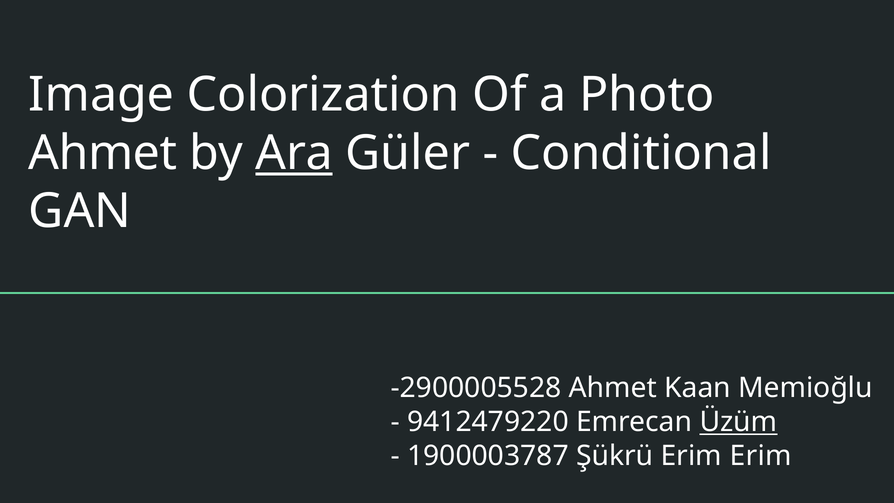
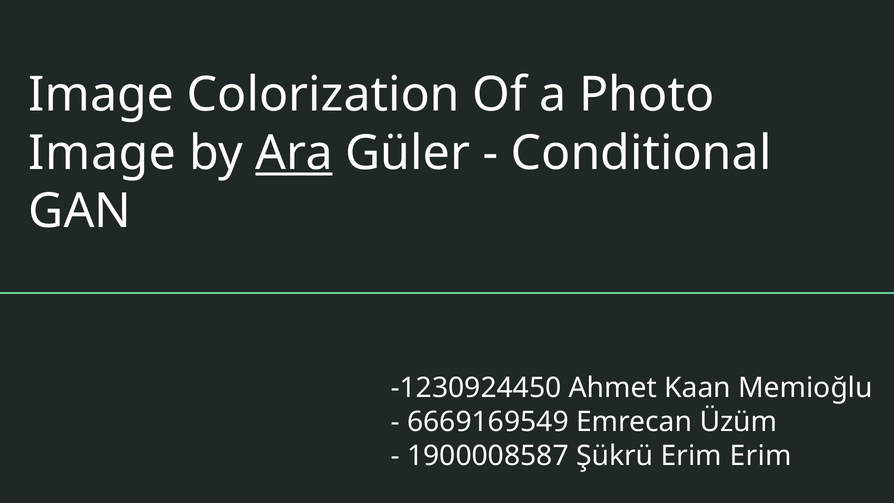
Ahmet at (103, 153): Ahmet -> Image
-2900005528: -2900005528 -> -1230924450
9412479220: 9412479220 -> 6669169549
Üzüm underline: present -> none
1900003787: 1900003787 -> 1900008587
